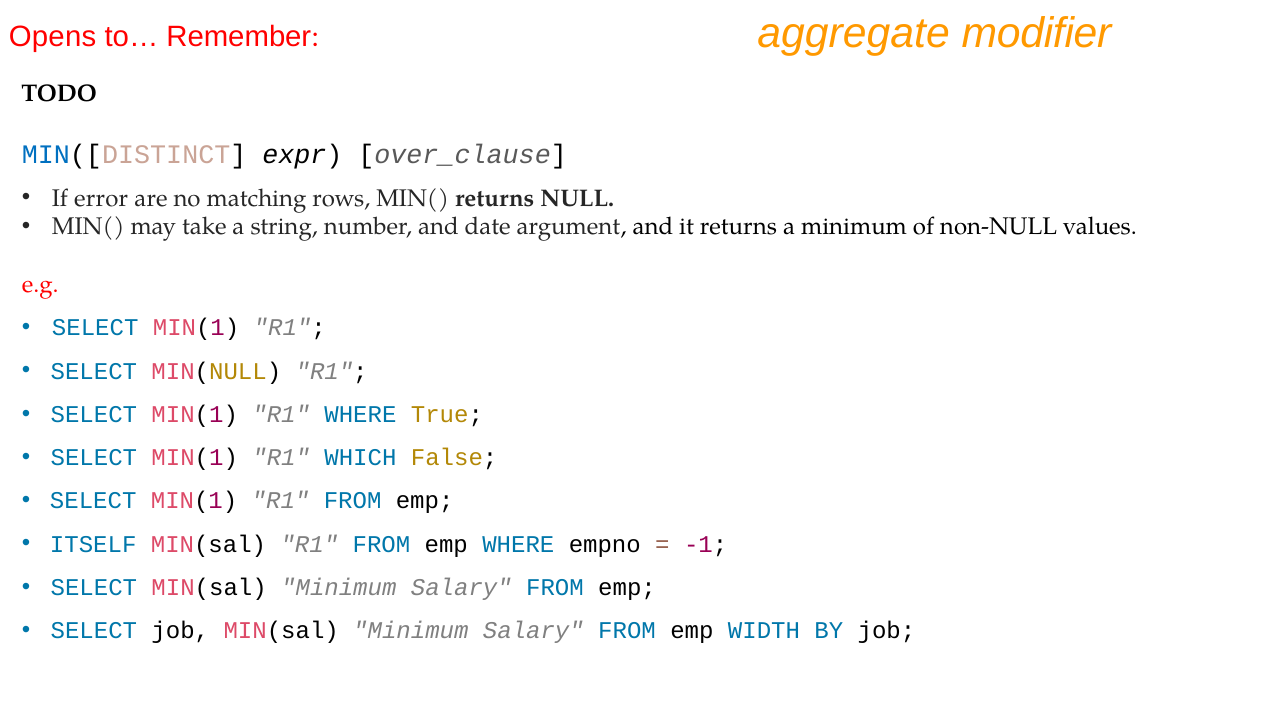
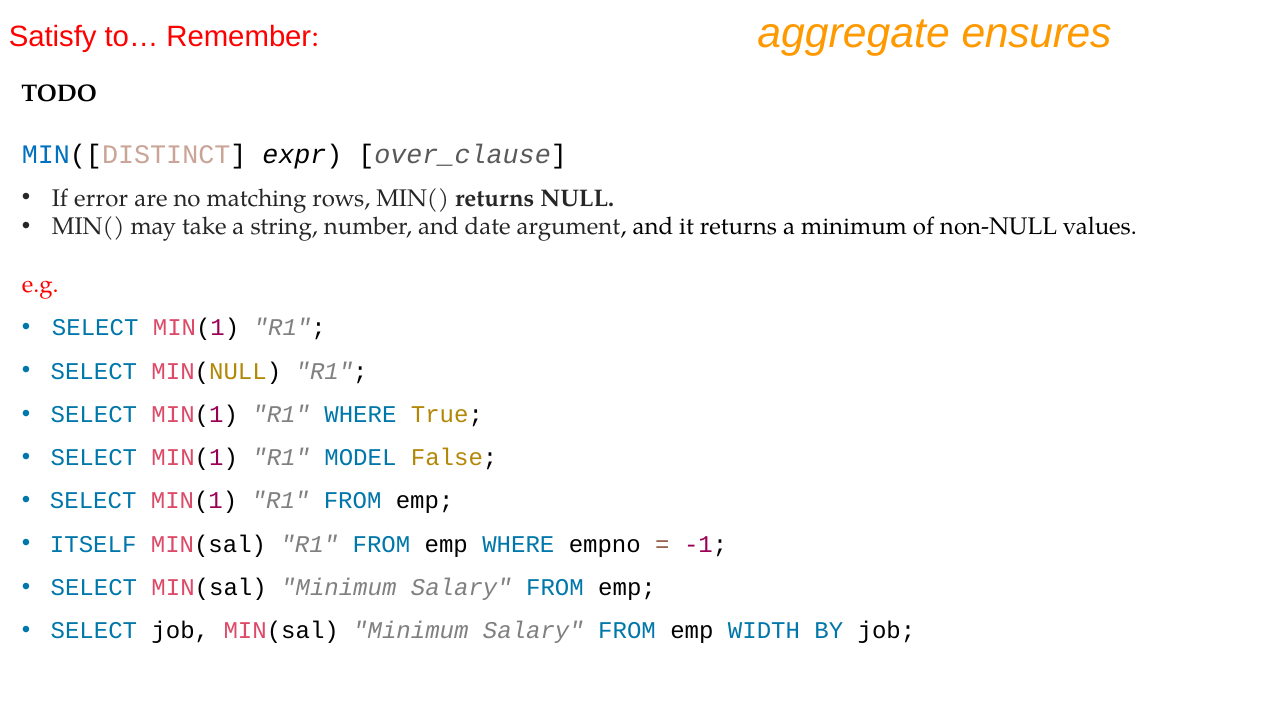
Opens: Opens -> Satisfy
modifier: modifier -> ensures
WHICH: WHICH -> MODEL
